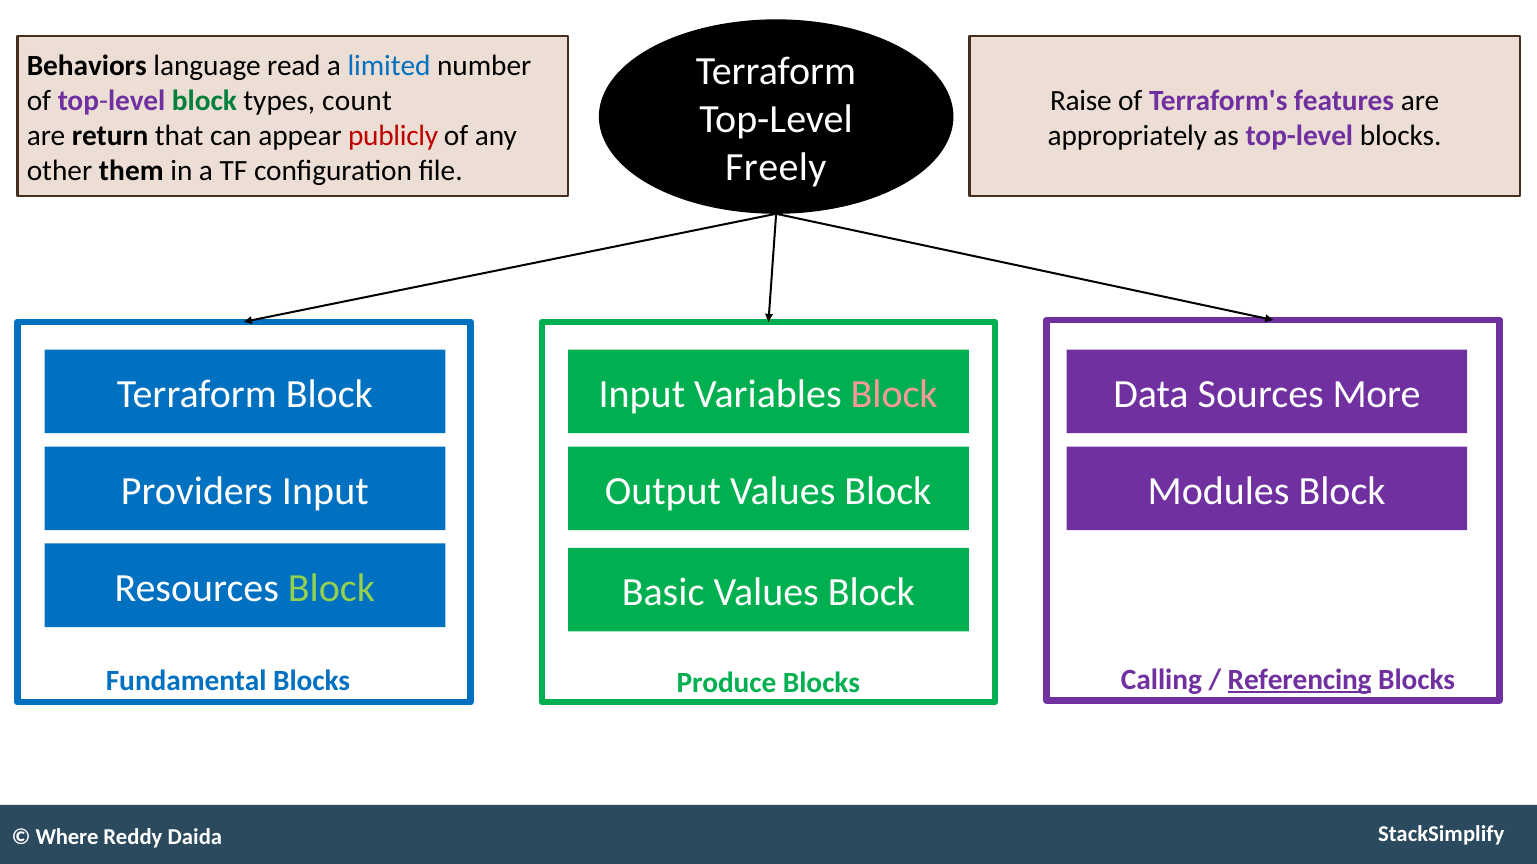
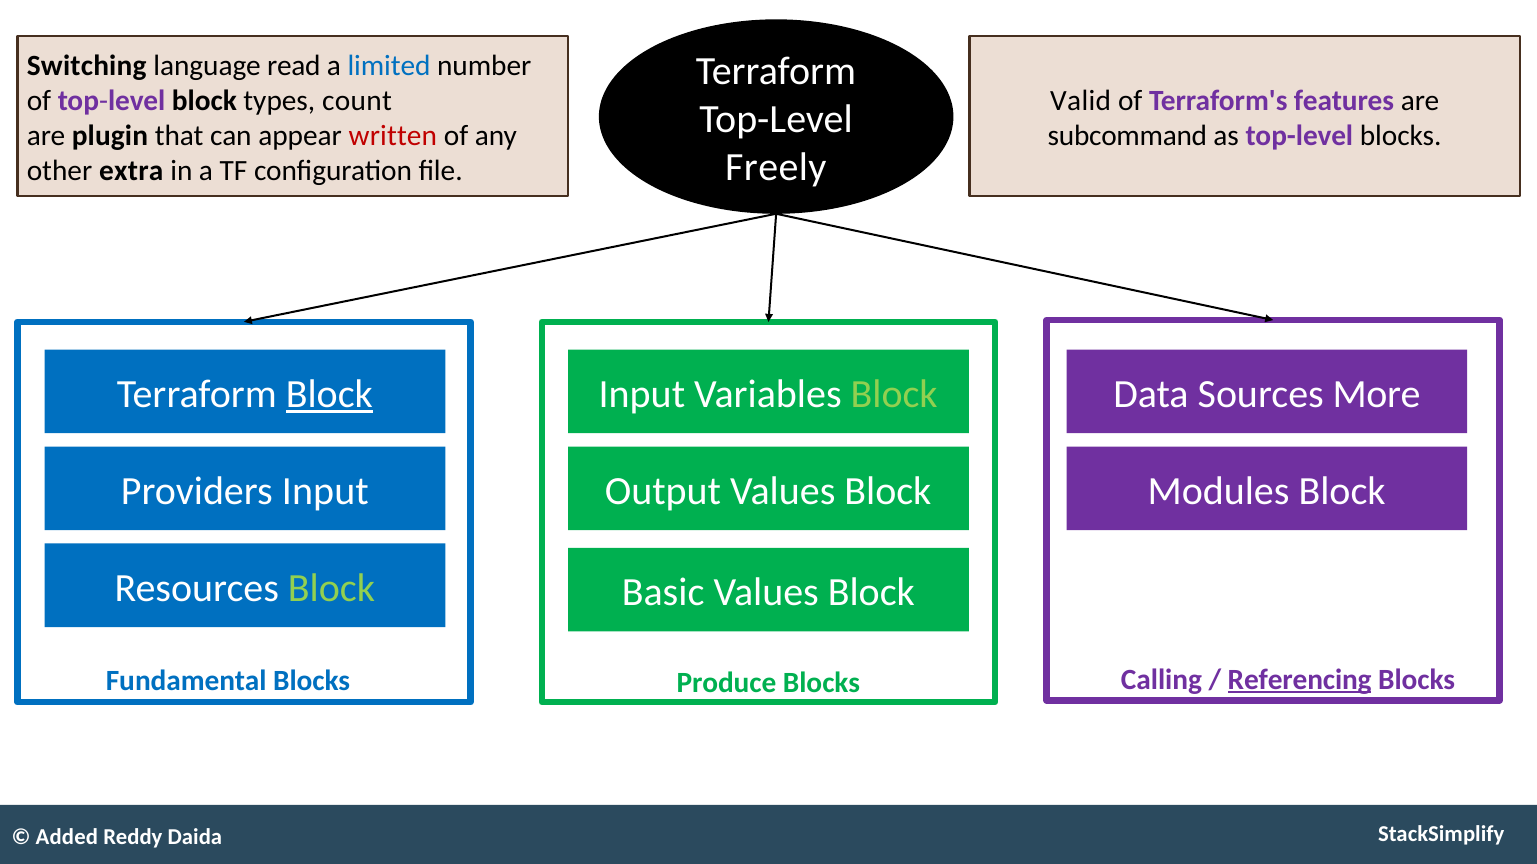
Behaviors: Behaviors -> Switching
Raise: Raise -> Valid
block at (204, 101) colour: green -> black
return: return -> plugin
publicly: publicly -> written
appropriately: appropriately -> subcommand
them: them -> extra
Block at (329, 394) underline: none -> present
Block at (894, 394) colour: pink -> light green
Where: Where -> Added
